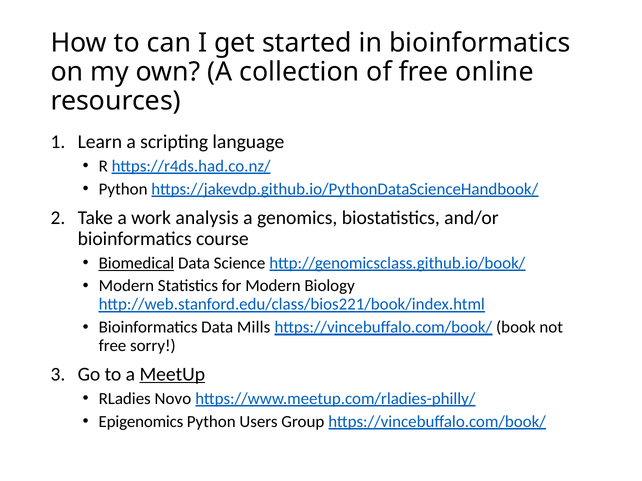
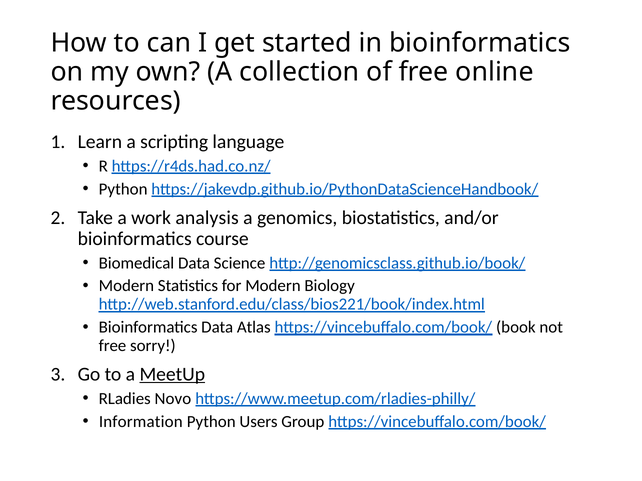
Biomedical underline: present -> none
Mills: Mills -> Atlas
Epigenomics: Epigenomics -> Information
